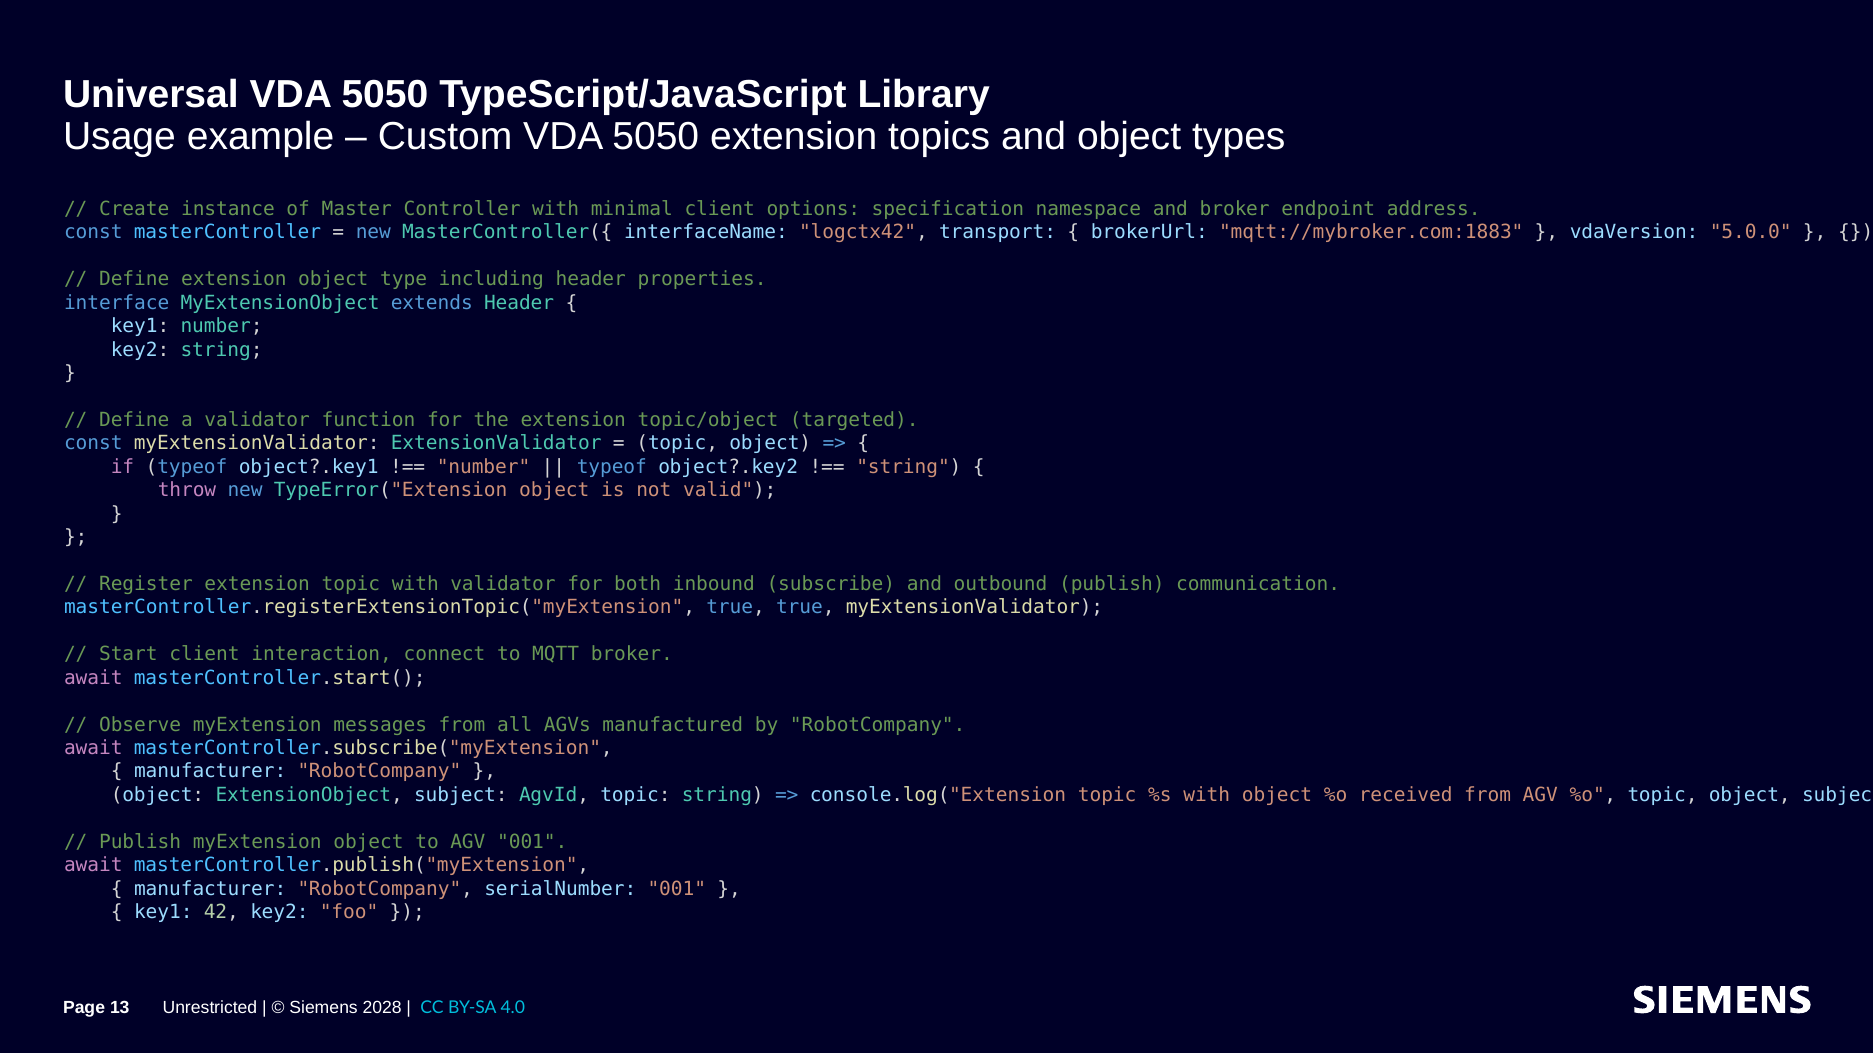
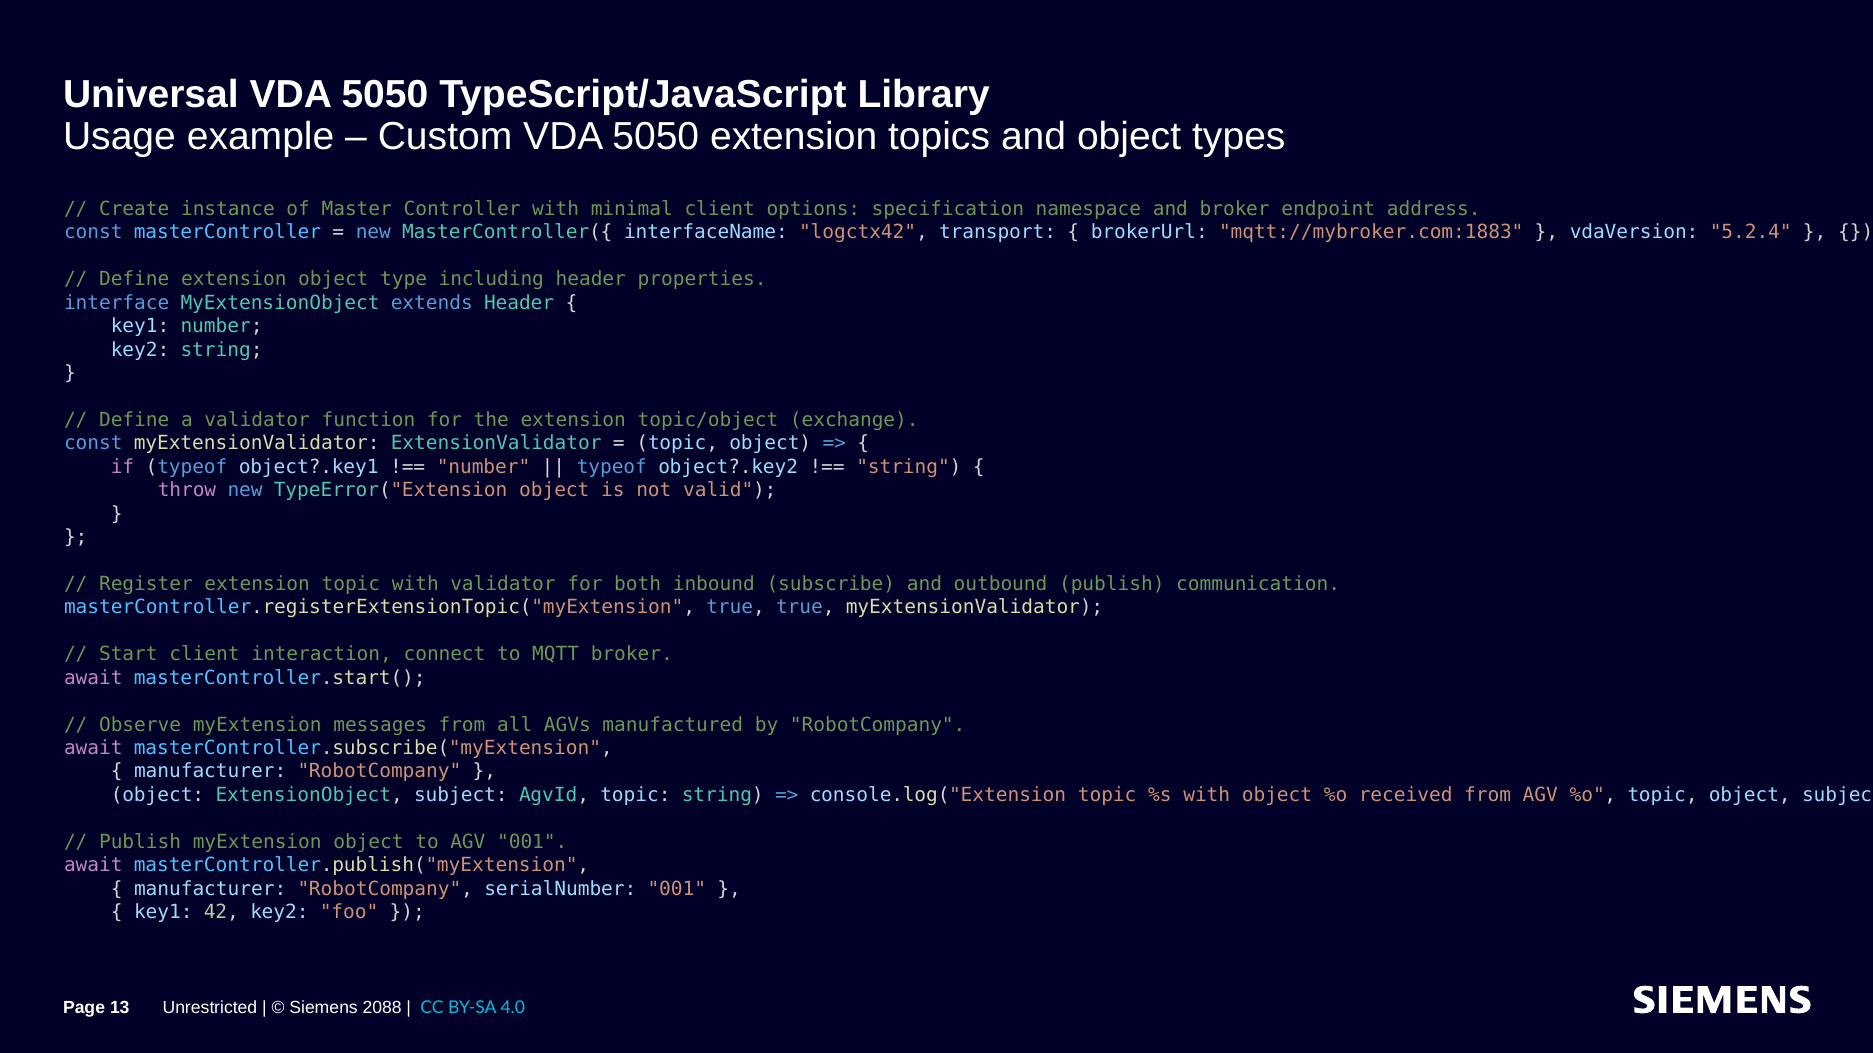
5.0.0: 5.0.0 -> 5.2.4
targeted: targeted -> exchange
2028: 2028 -> 2088
